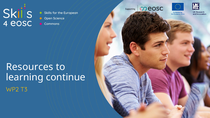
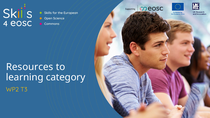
continue: continue -> category
